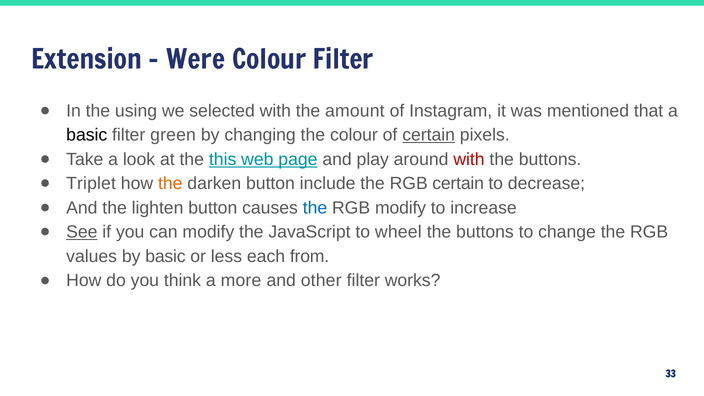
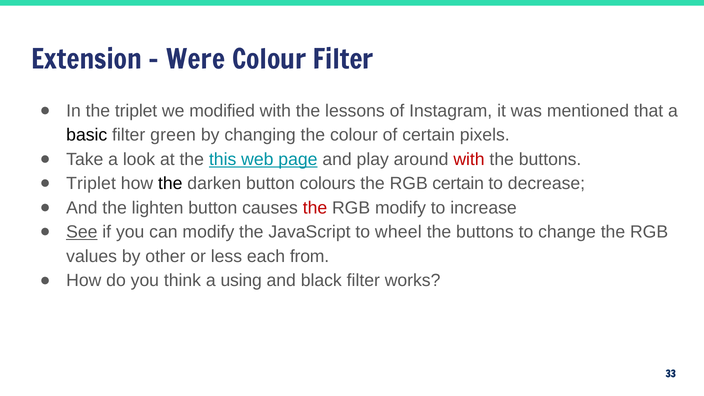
the using: using -> triplet
selected: selected -> modified
amount: amount -> lessons
certain at (429, 135) underline: present -> none
the at (170, 184) colour: orange -> black
include: include -> colours
the at (315, 208) colour: blue -> red
by basic: basic -> other
more: more -> using
other: other -> black
